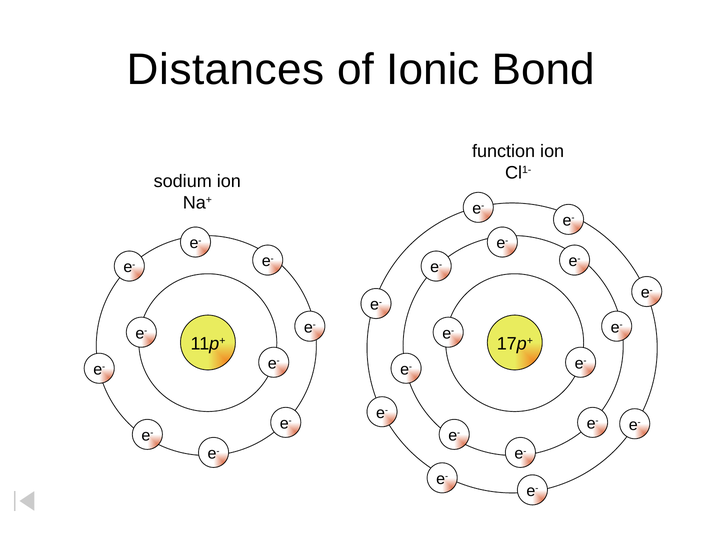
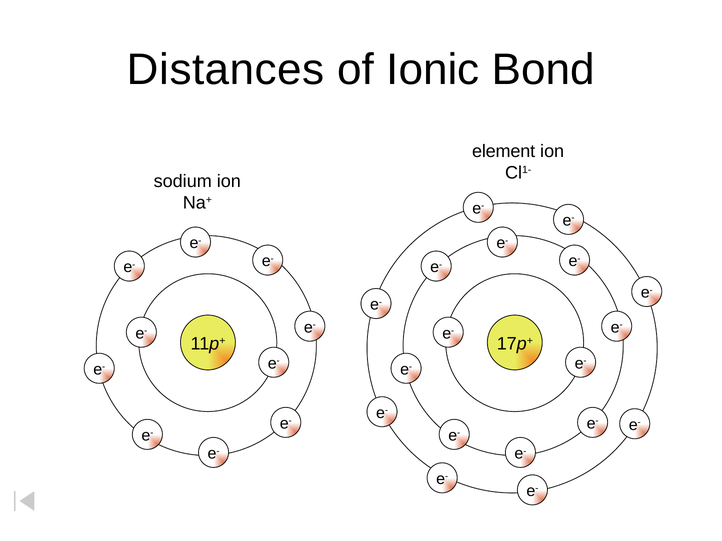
function: function -> element
